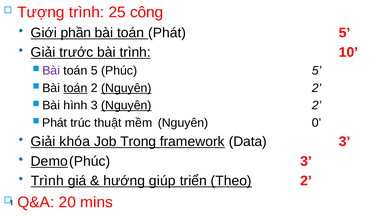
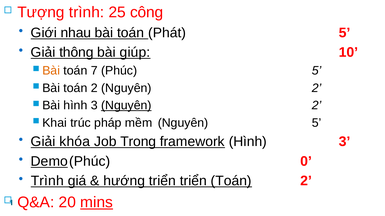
phần: phần -> nhau
trước: trước -> thông
bài trình: trình -> giúp
Bài at (51, 71) colour: purple -> orange
toán 5: 5 -> 7
toán at (75, 88) underline: present -> none
Nguyên at (126, 88) underline: present -> none
Phát at (55, 123): Phát -> Khai
thuật: thuật -> pháp
Nguyên 0: 0 -> 5
framework Data: Data -> Hình
3 at (306, 162): 3 -> 0
hướng giúp: giúp -> triển
triển Theo: Theo -> Toán
mins underline: none -> present
